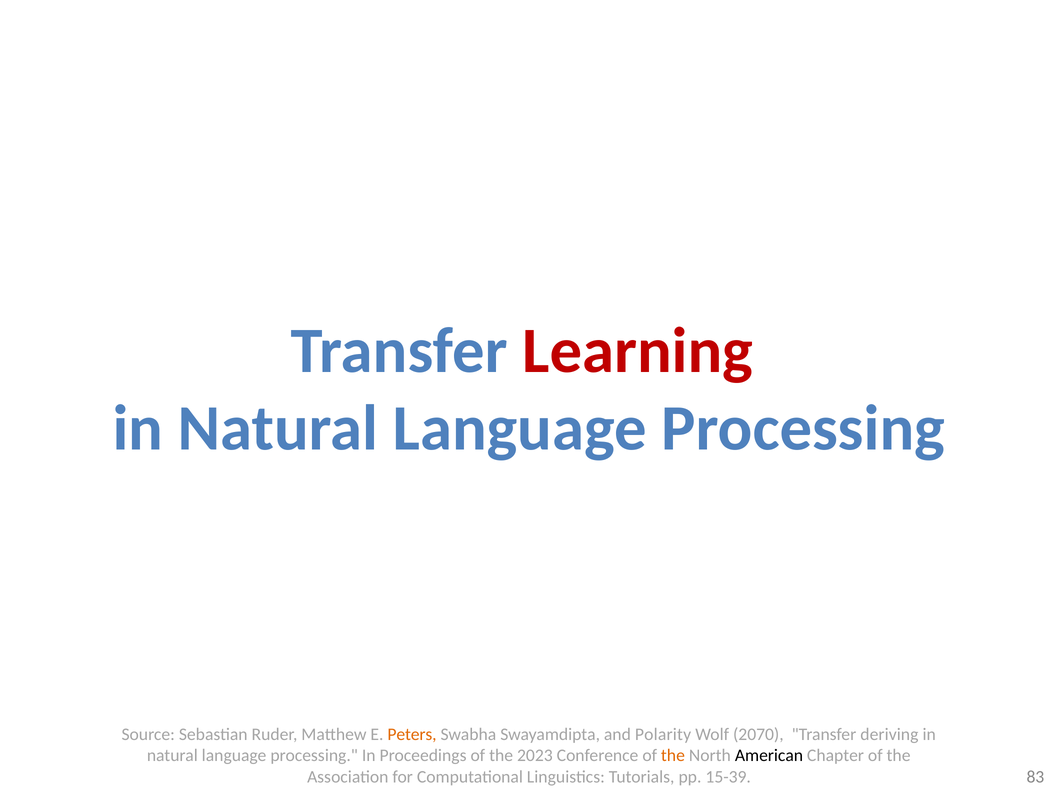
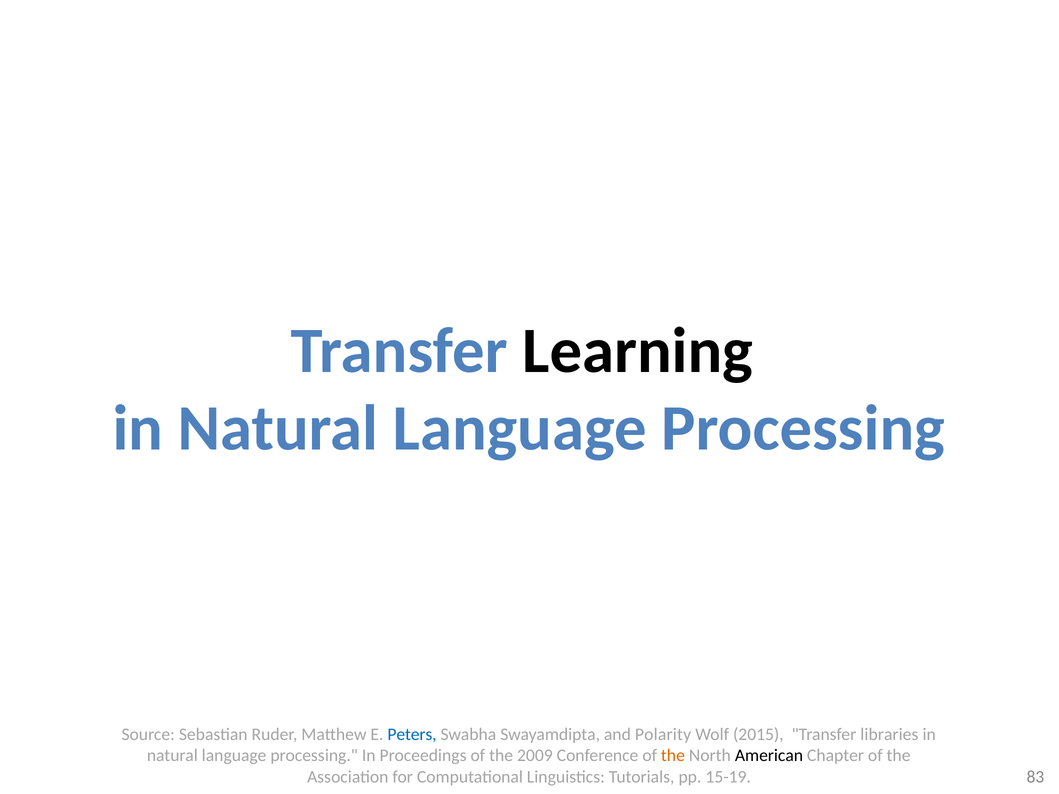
Learning colour: red -> black
Peters colour: orange -> blue
2070: 2070 -> 2015
deriving: deriving -> libraries
2023: 2023 -> 2009
15-39: 15-39 -> 15-19
